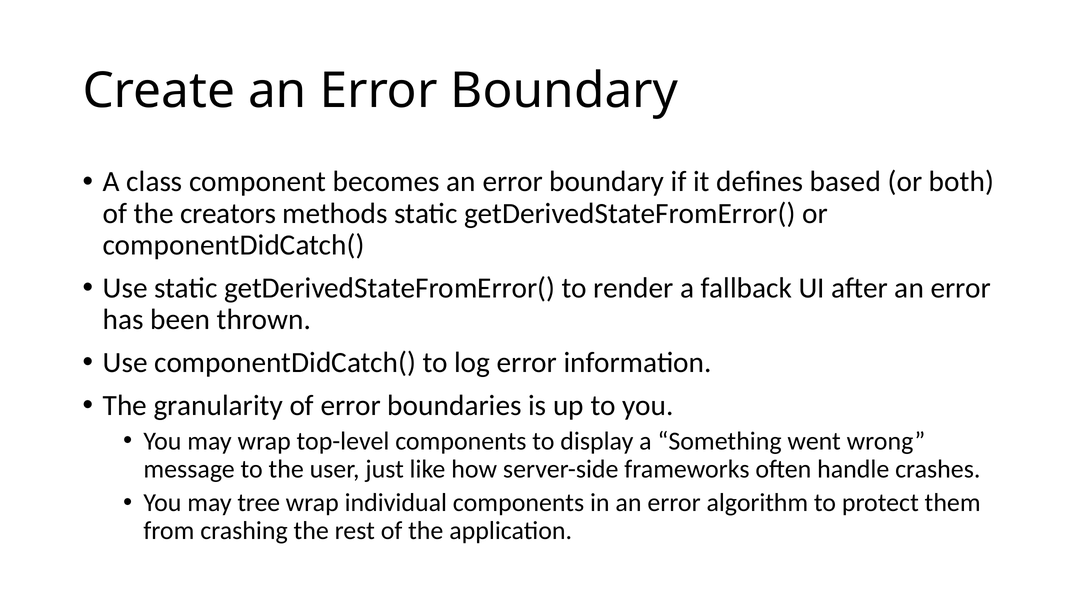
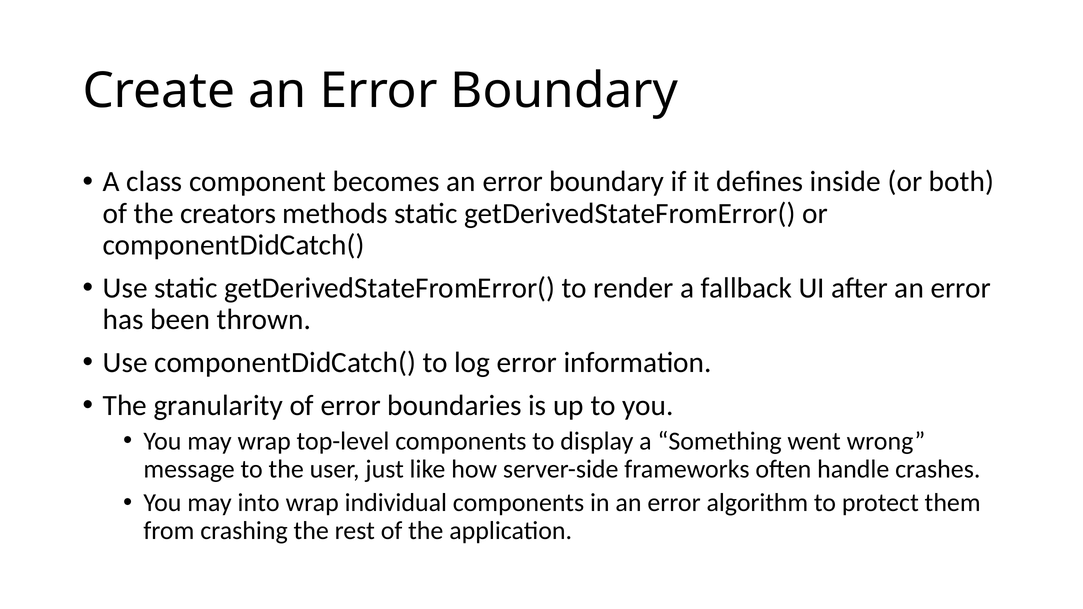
based: based -> inside
tree: tree -> into
